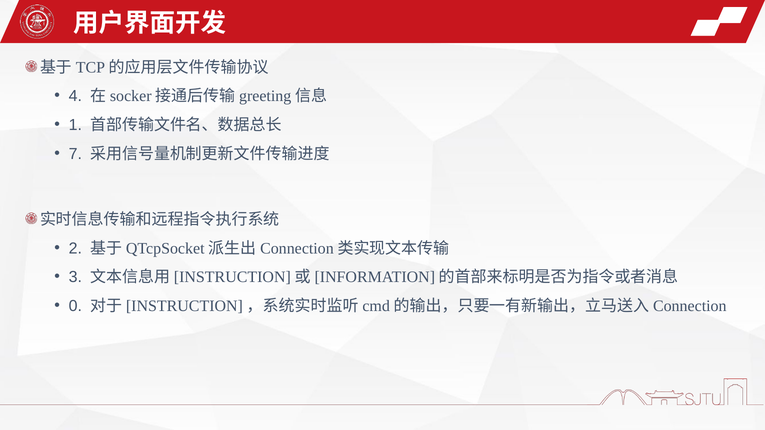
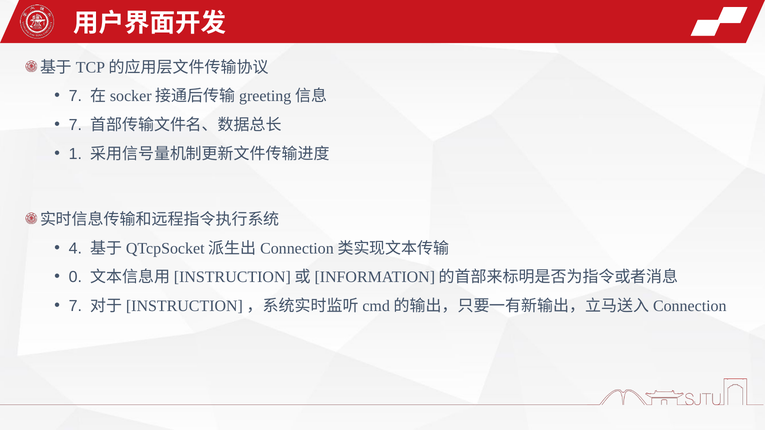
4 at (75, 96): 4 -> 7
1 at (75, 125): 1 -> 7
7: 7 -> 1
2: 2 -> 4
3: 3 -> 0
0 at (75, 306): 0 -> 7
